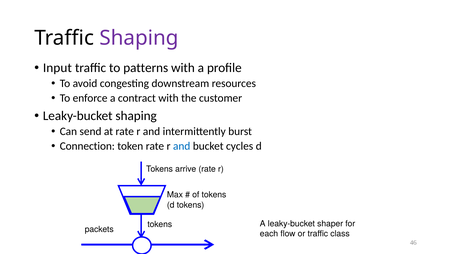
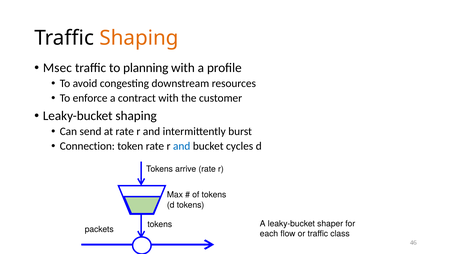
Shaping at (139, 38) colour: purple -> orange
Input: Input -> Msec
patterns: patterns -> planning
